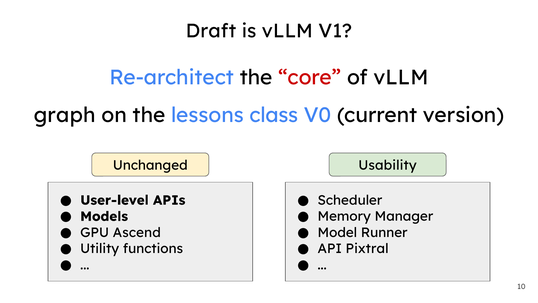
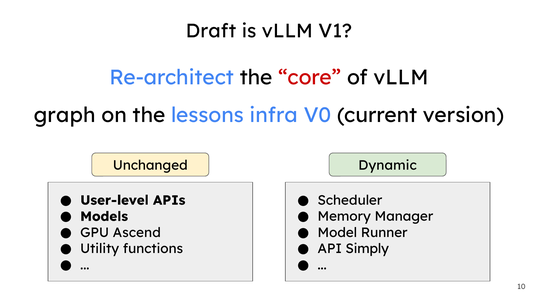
class: class -> infra
Usability: Usability -> Dynamic
Pixtral: Pixtral -> Simply
